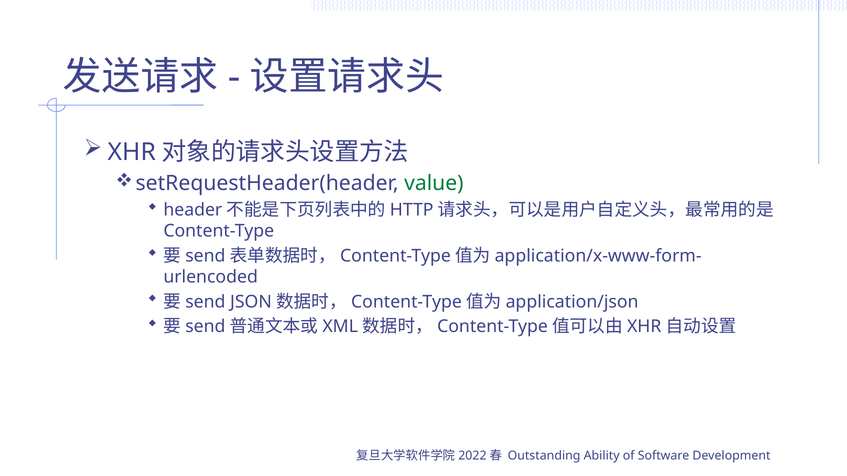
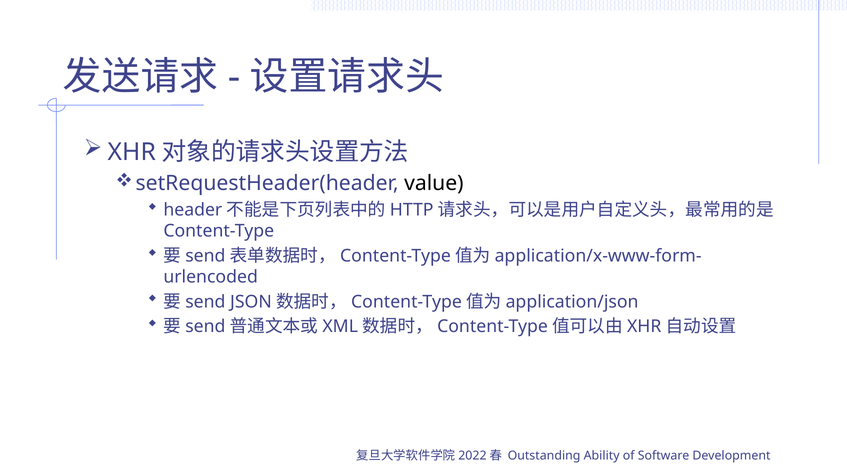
value colour: green -> black
